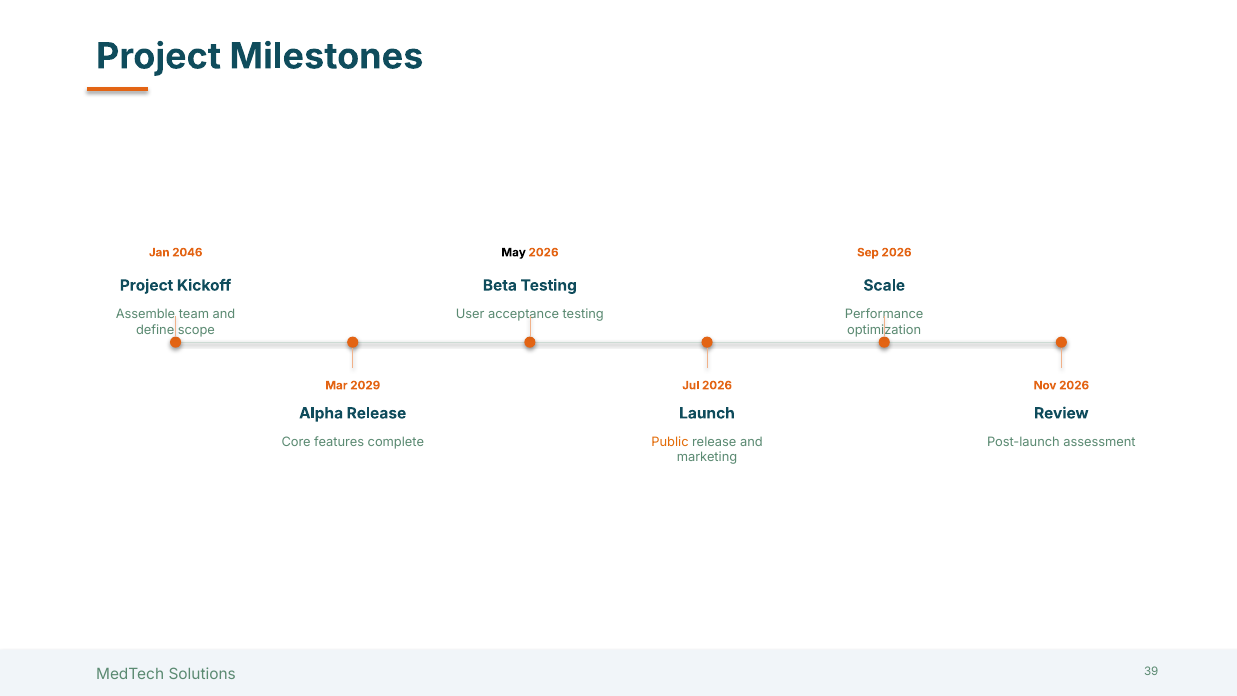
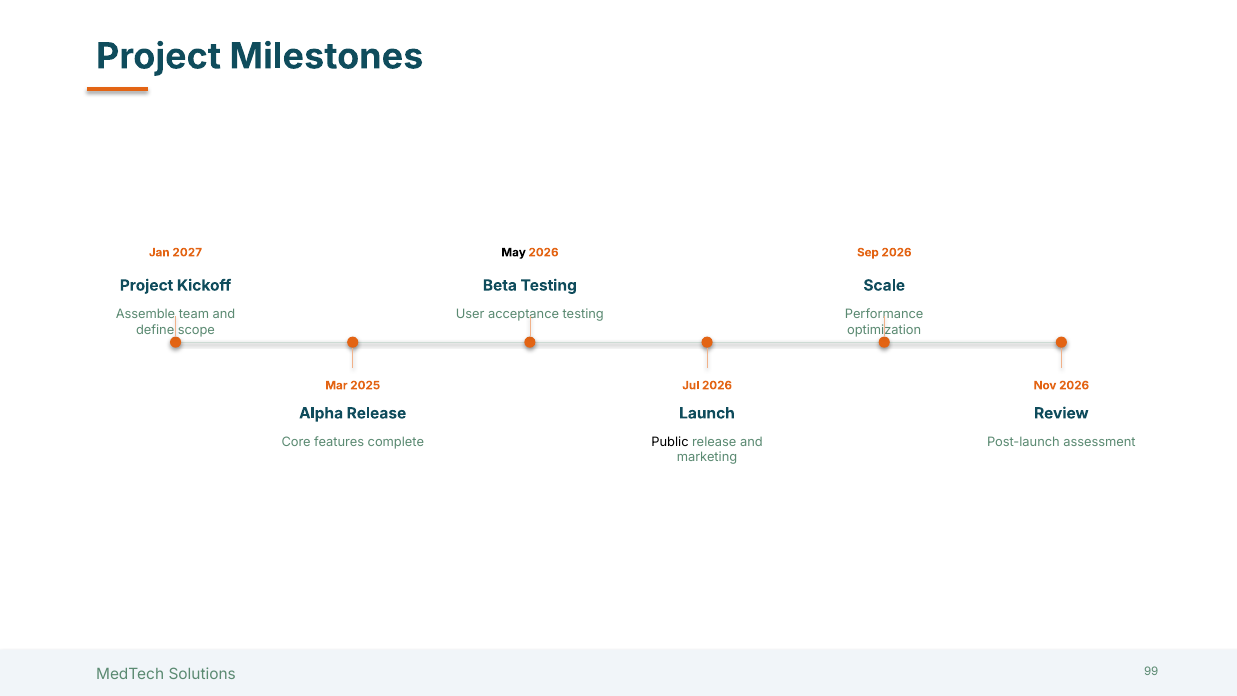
2046: 2046 -> 2027
2029: 2029 -> 2025
Public colour: orange -> black
39: 39 -> 99
